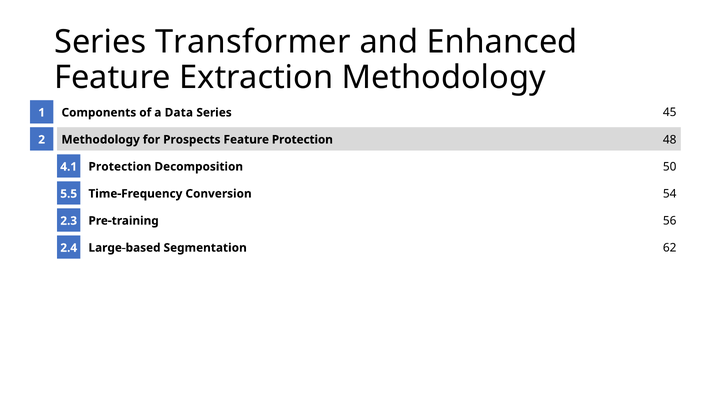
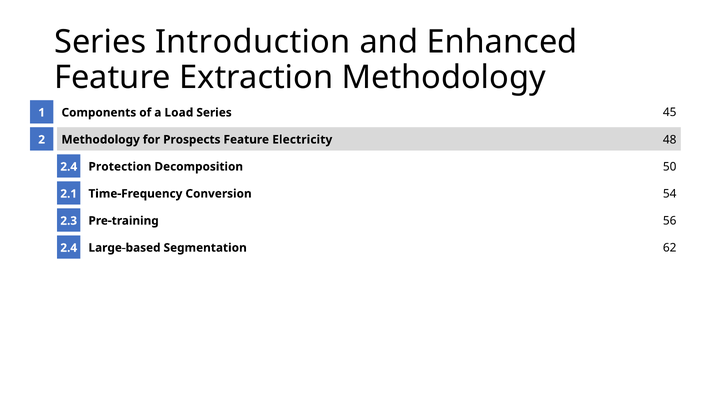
Transformer: Transformer -> Introduction
Data: Data -> Load
Feature Protection: Protection -> Electricity
4.1 at (69, 167): 4.1 -> 2.4
5.5: 5.5 -> 2.1
